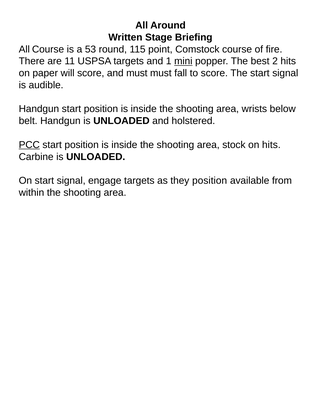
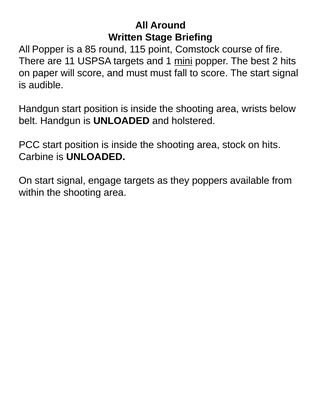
All Course: Course -> Popper
53: 53 -> 85
PCC underline: present -> none
they position: position -> poppers
